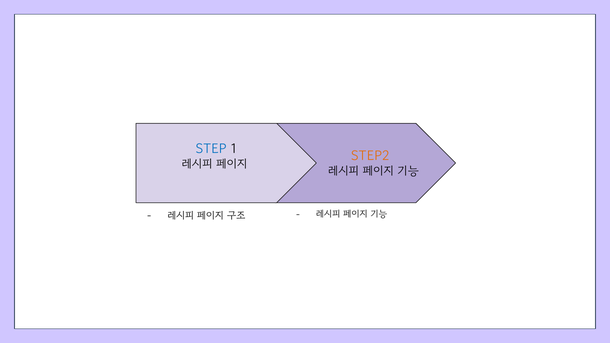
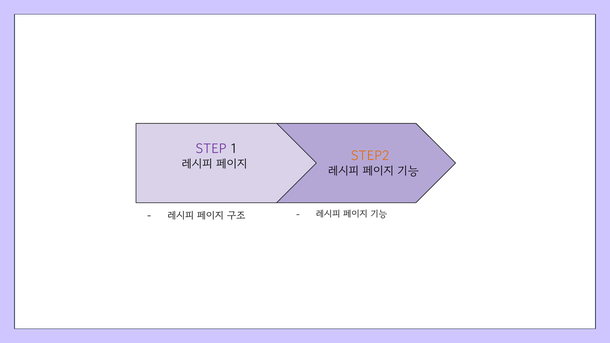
STEP colour: blue -> purple
